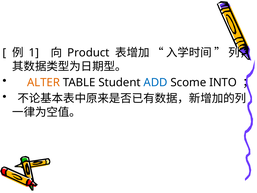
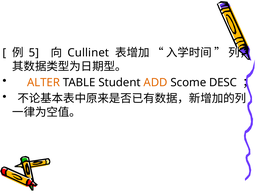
1: 1 -> 5
Product: Product -> Cullinet
ADD colour: blue -> orange
INTO: INTO -> DESC
